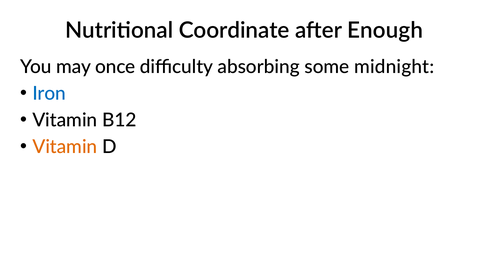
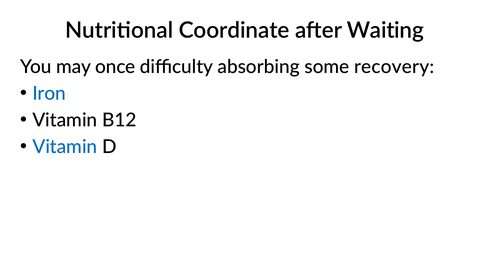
Enough: Enough -> Waiting
midnight: midnight -> recovery
Vitamin at (65, 147) colour: orange -> blue
